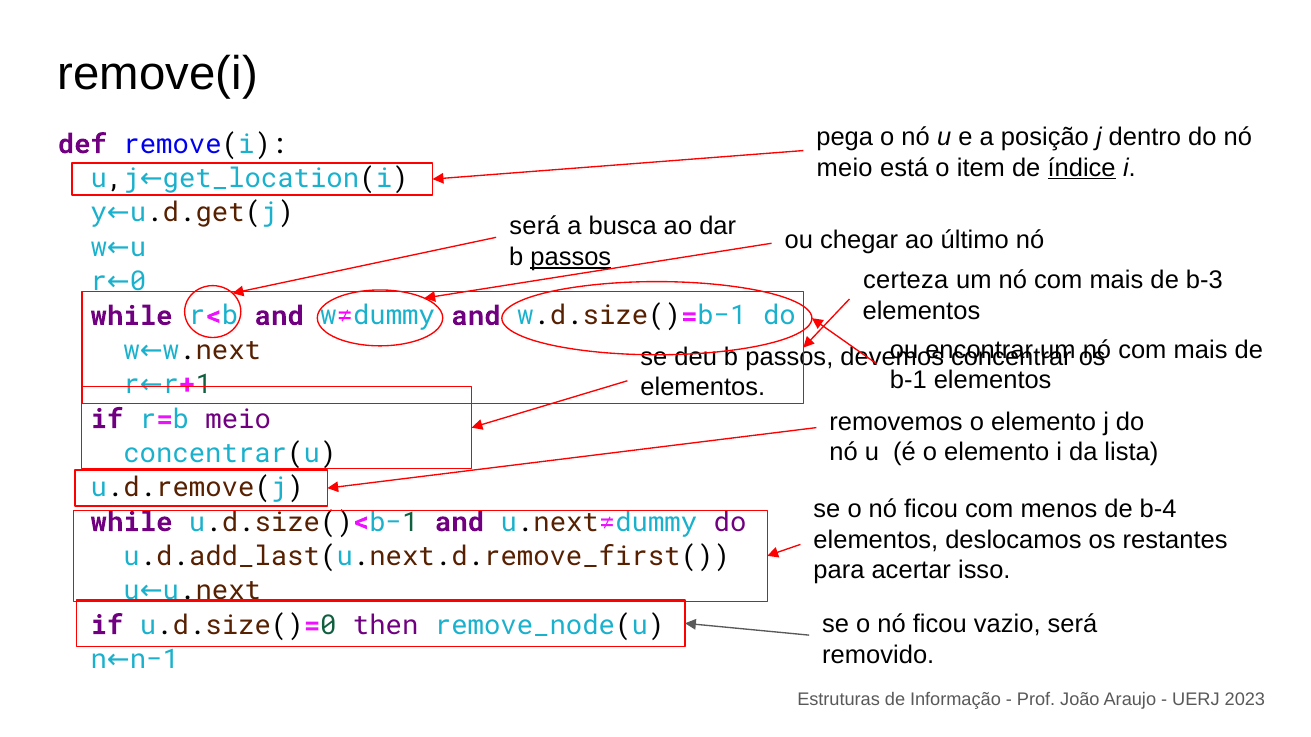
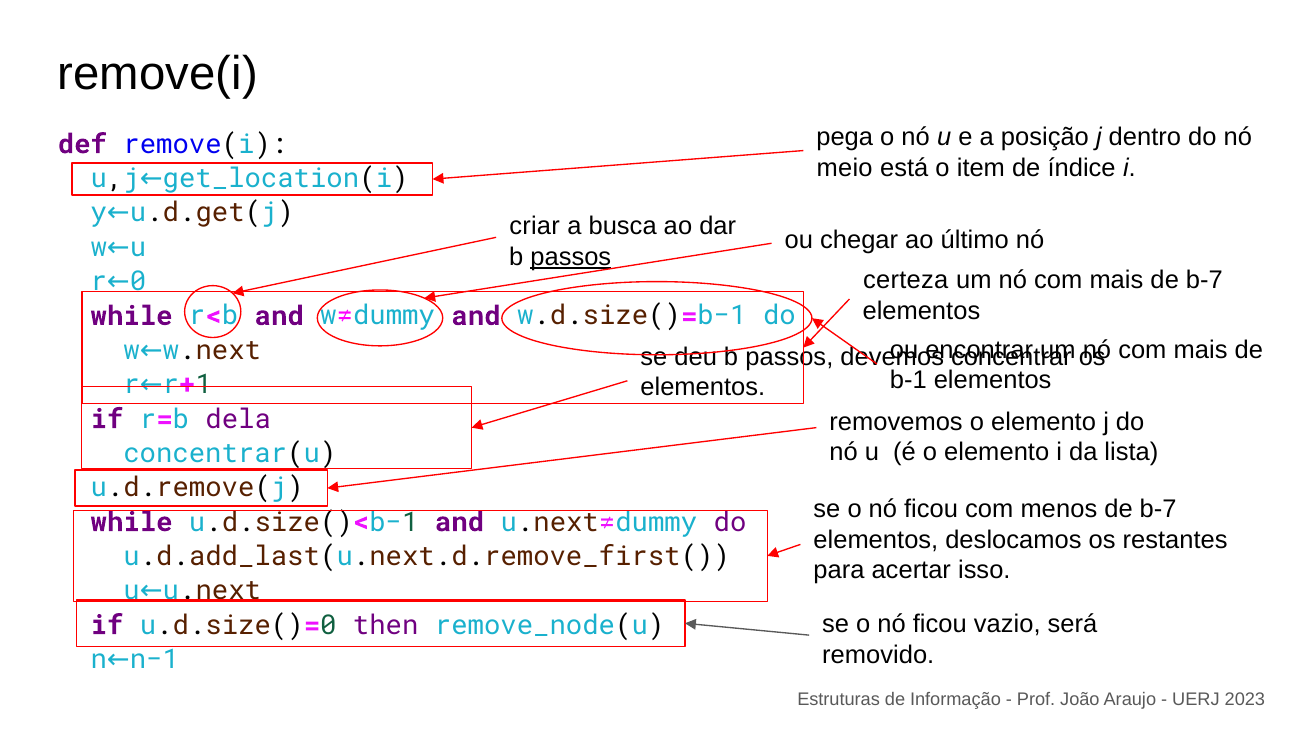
índice underline: present -> none
será at (535, 227): será -> criar
mais de b-3: b-3 -> b-7
r=b meio: meio -> dela
menos de b-4: b-4 -> b-7
